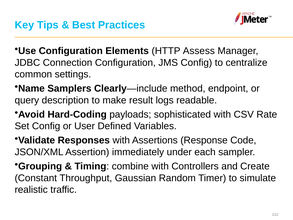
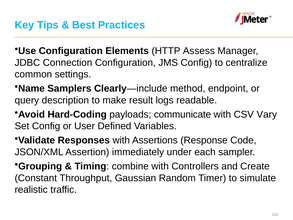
sophisticated: sophisticated -> communicate
Rate: Rate -> Vary
